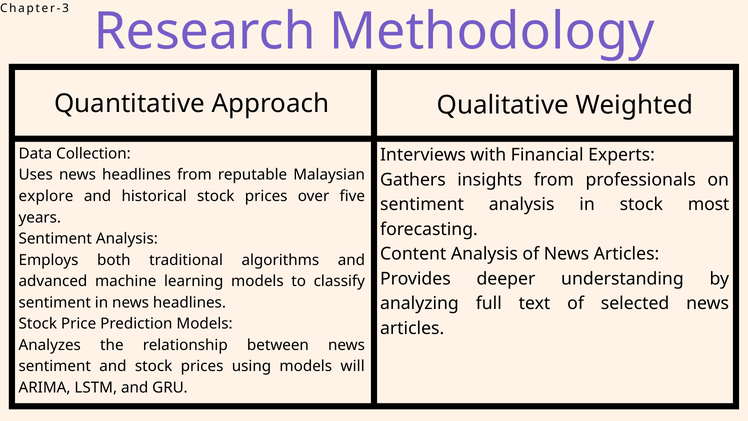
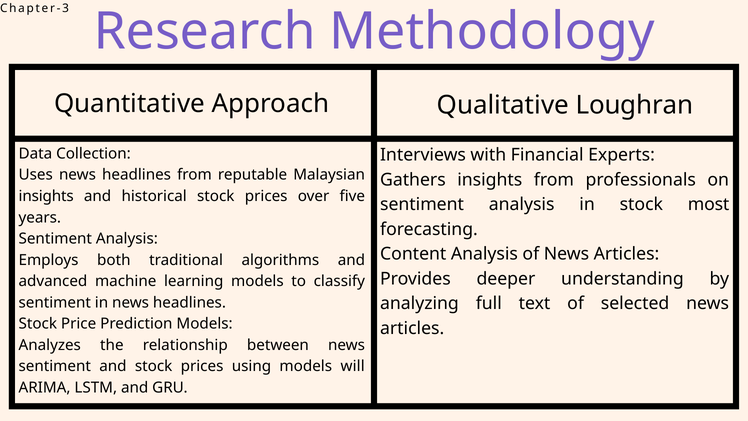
Weighted: Weighted -> Loughran
explore at (46, 196): explore -> insights
